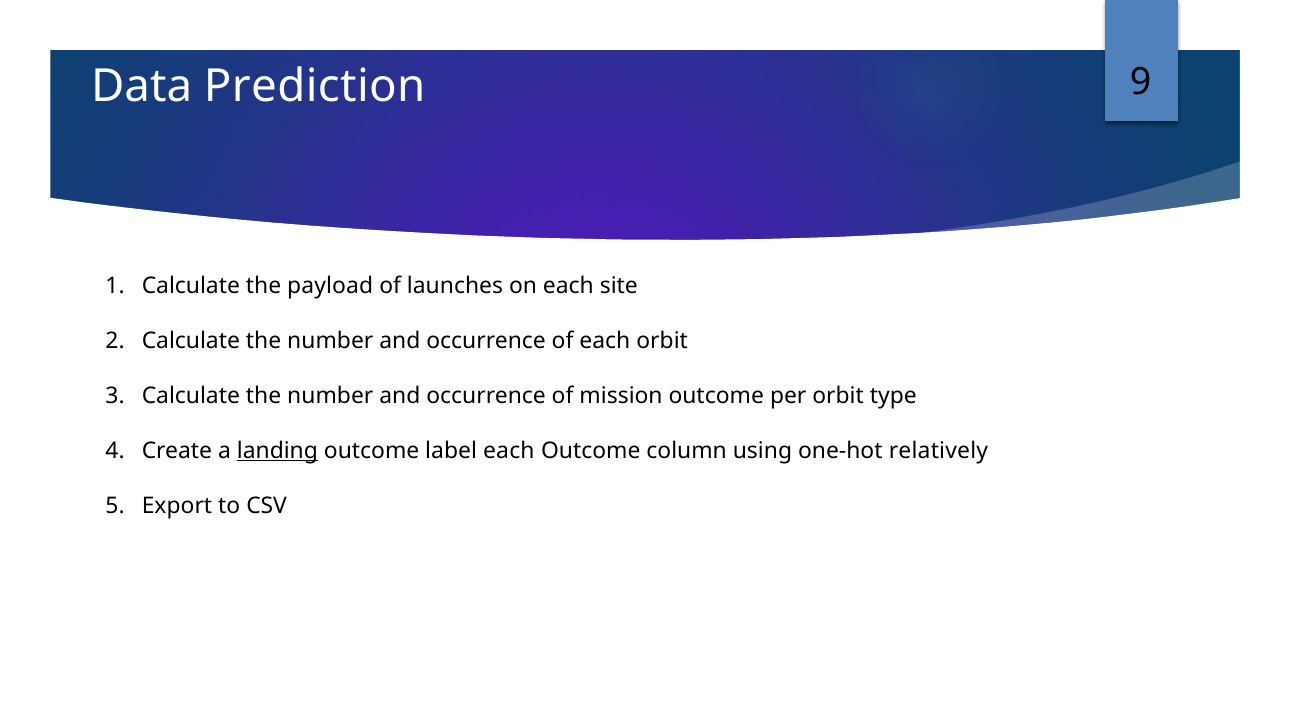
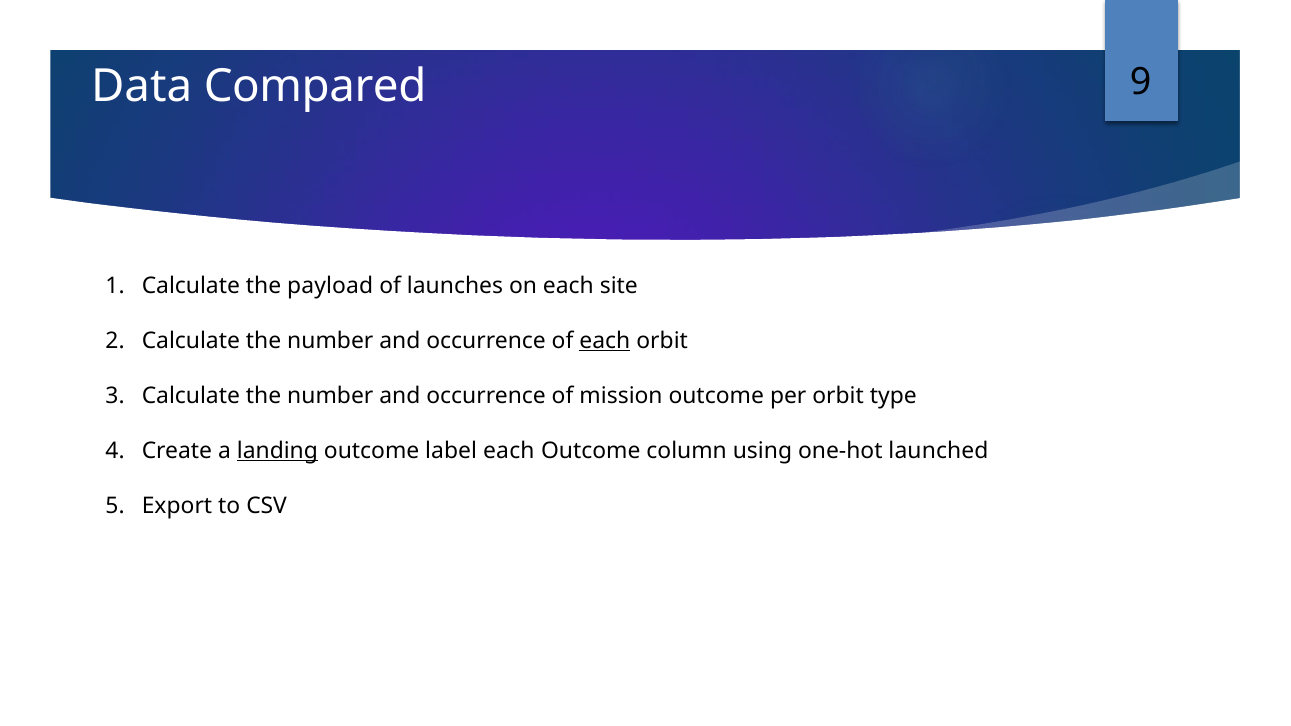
Prediction: Prediction -> Compared
each at (605, 341) underline: none -> present
relatively: relatively -> launched
